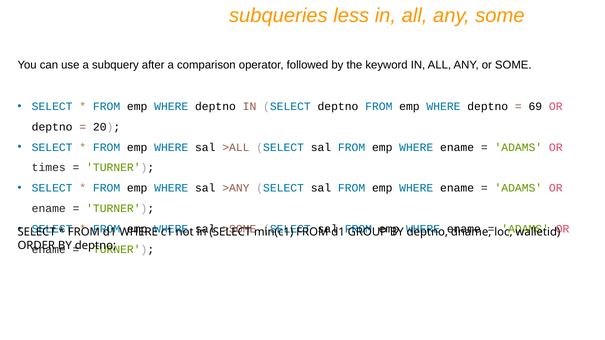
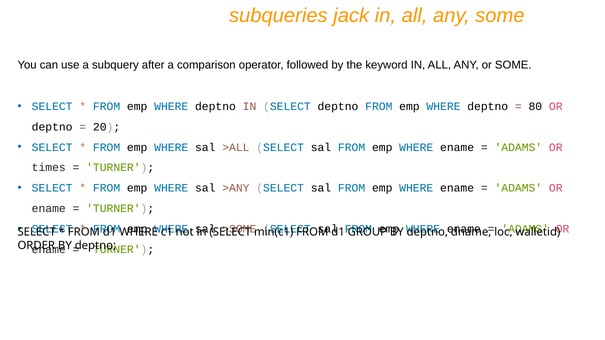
less: less -> jack
69: 69 -> 80
